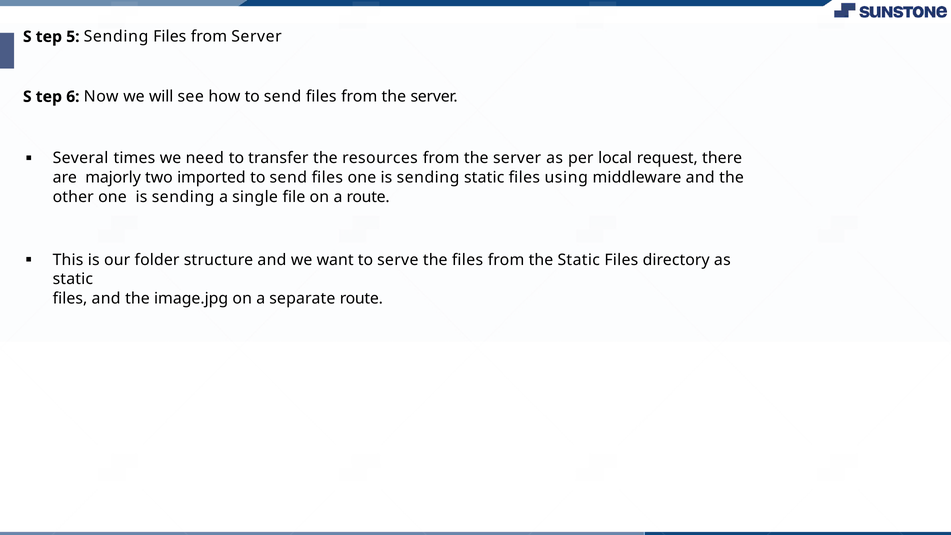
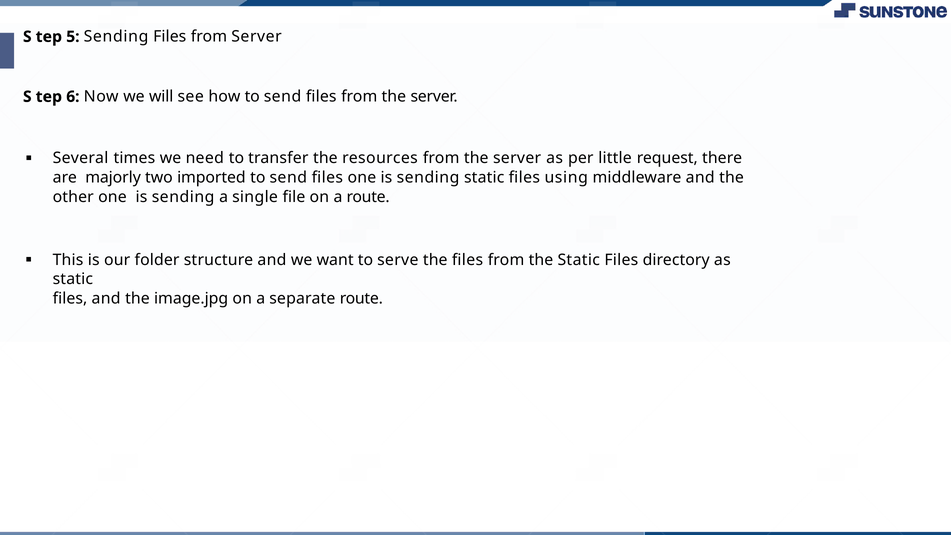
local: local -> little
